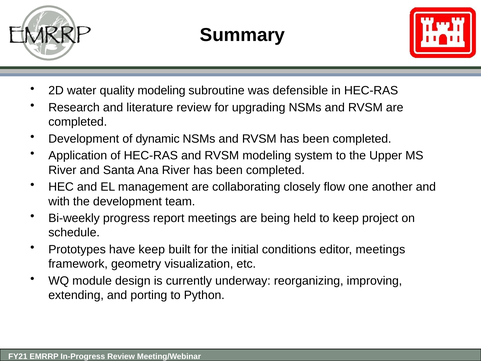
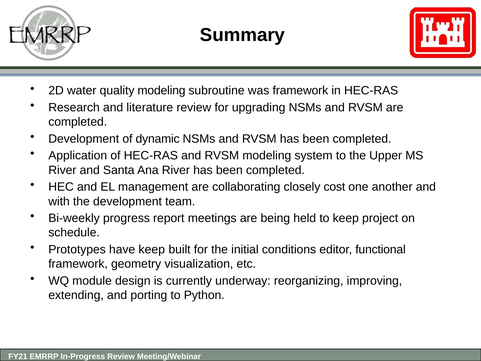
was defensible: defensible -> framework
flow: flow -> cost
editor meetings: meetings -> functional
